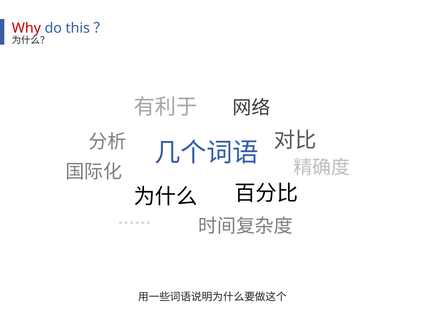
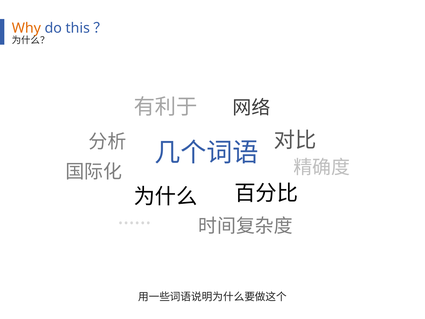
Why colour: red -> orange
